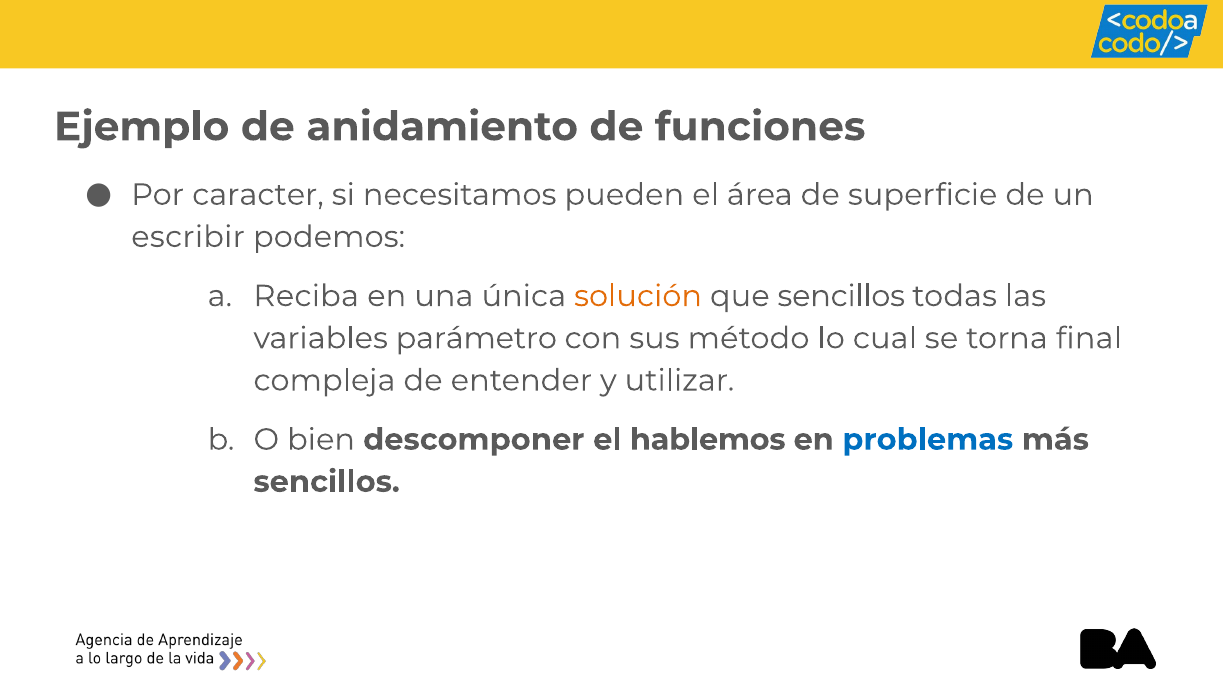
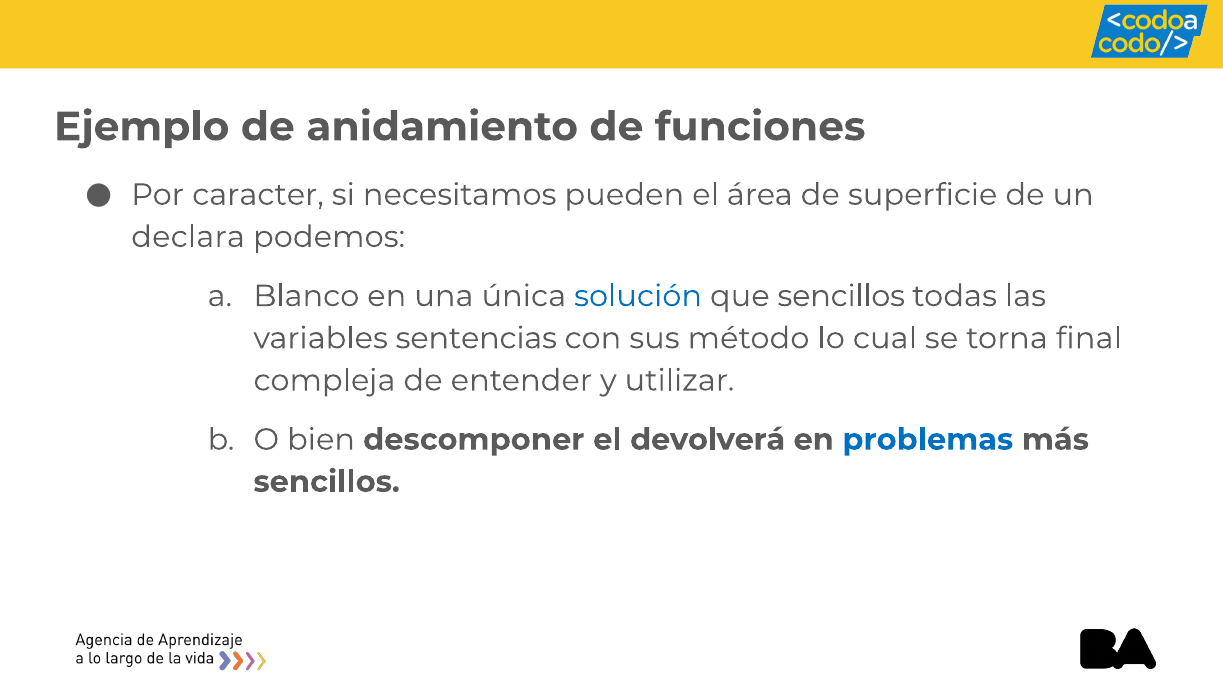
escribir: escribir -> declara
Reciba: Reciba -> Blanco
solución colour: orange -> blue
parámetro: parámetro -> sentencias
hablemos: hablemos -> devolverá
